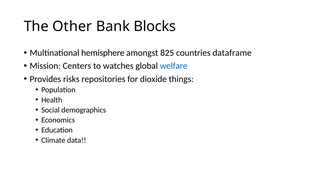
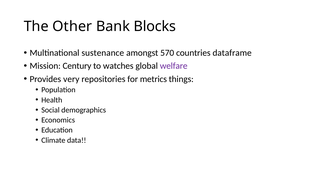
hemisphere: hemisphere -> sustenance
825: 825 -> 570
Centers: Centers -> Century
welfare colour: blue -> purple
risks: risks -> very
dioxide: dioxide -> metrics
